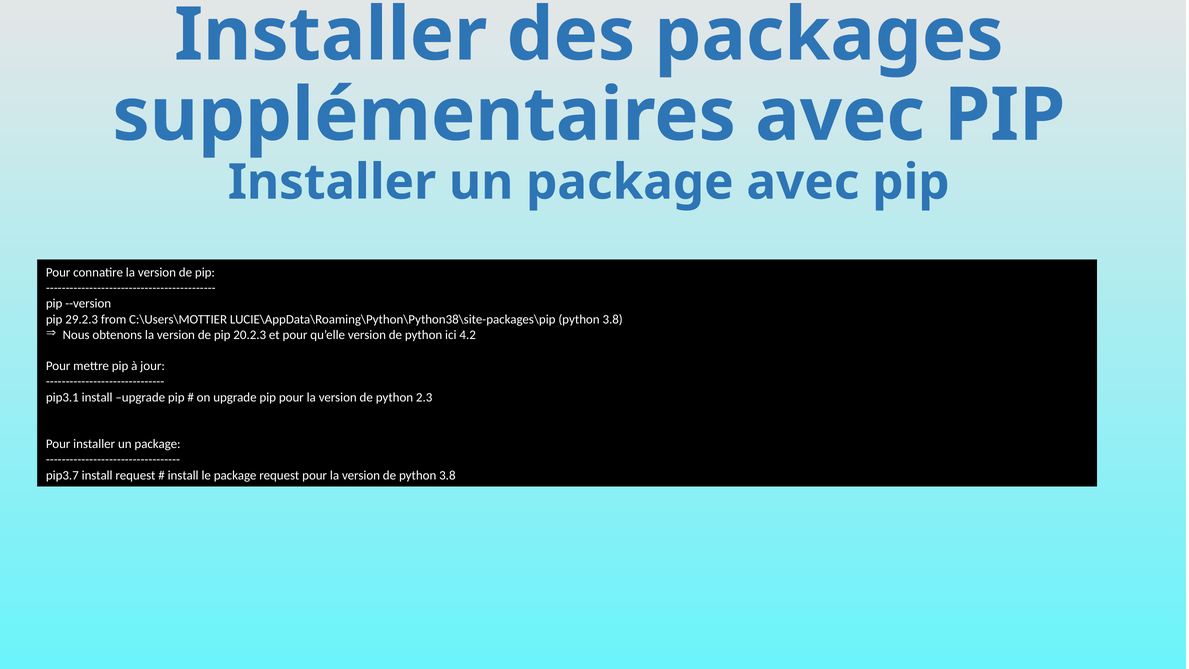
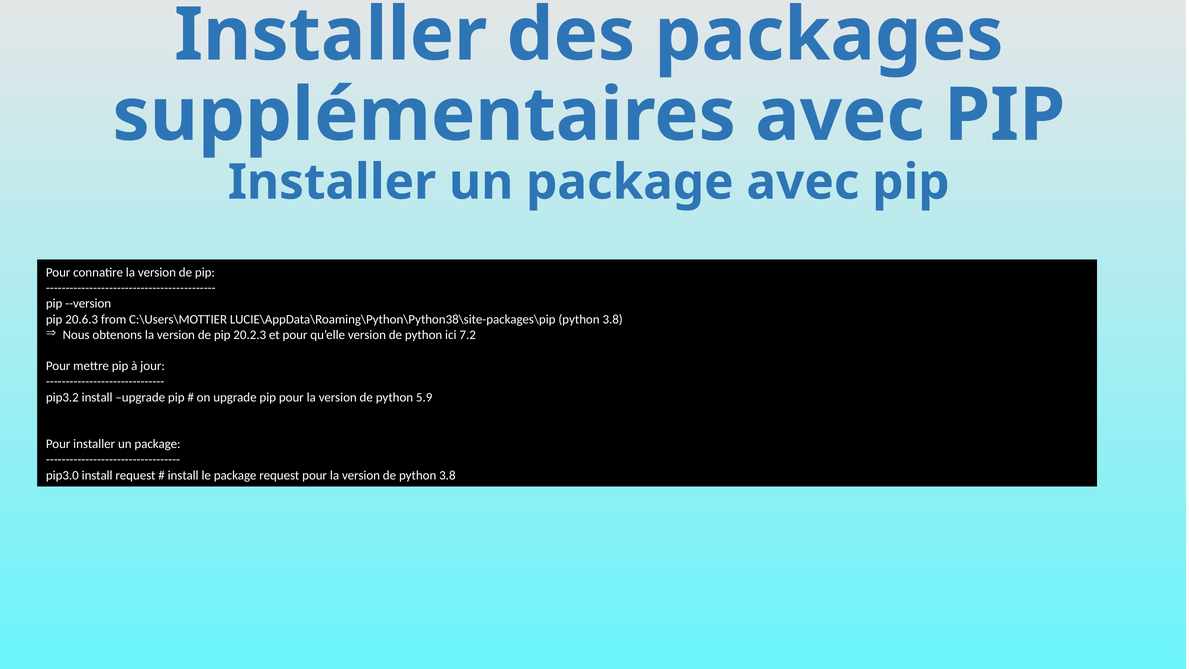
29.2.3: 29.2.3 -> 20.6.3
4.2: 4.2 -> 7.2
pip3.1: pip3.1 -> pip3.2
2.3: 2.3 -> 5.9
pip3.7: pip3.7 -> pip3.0
